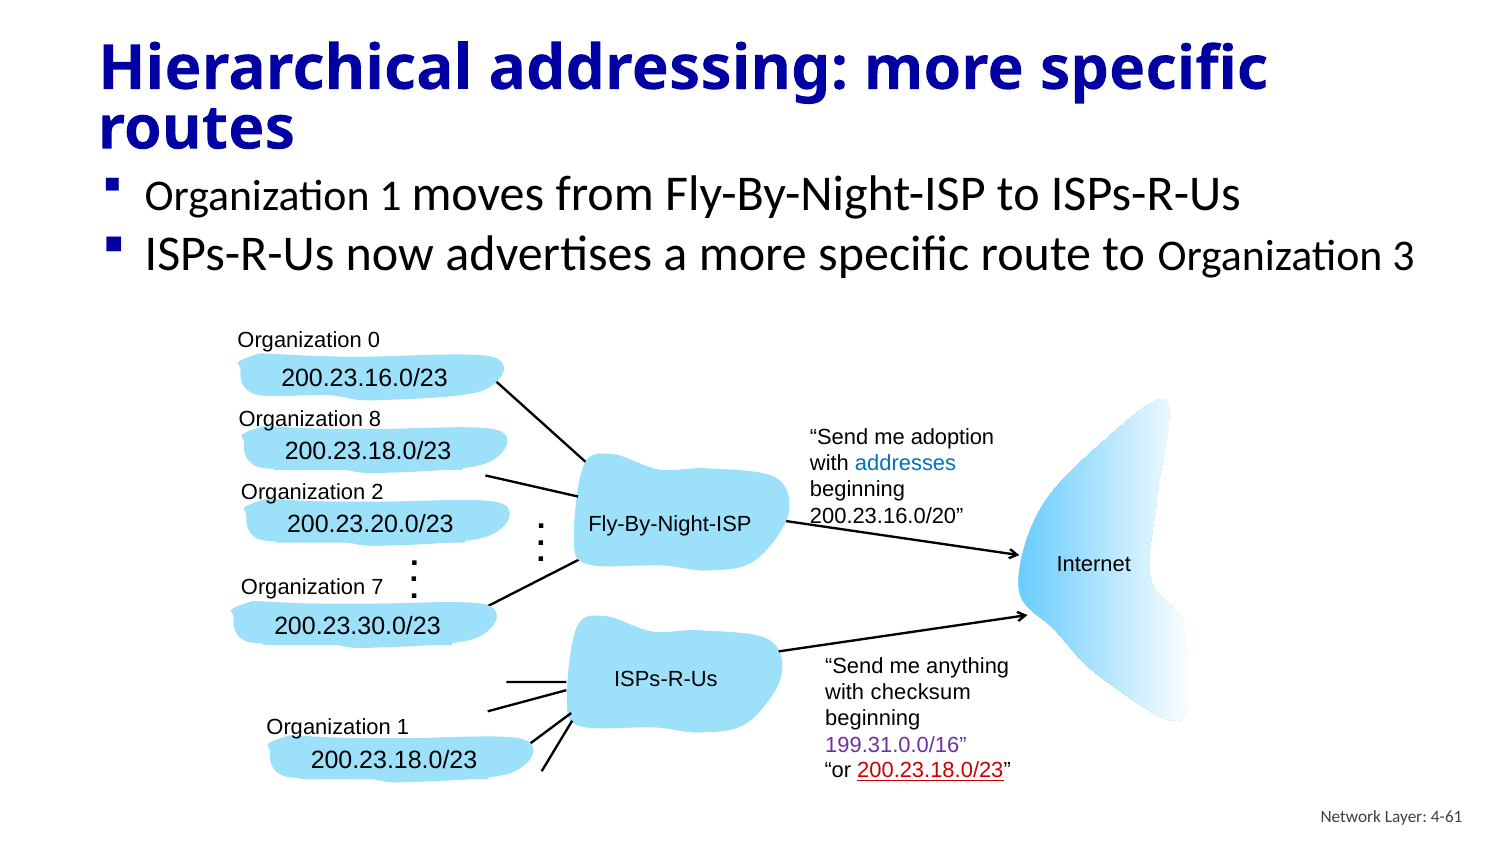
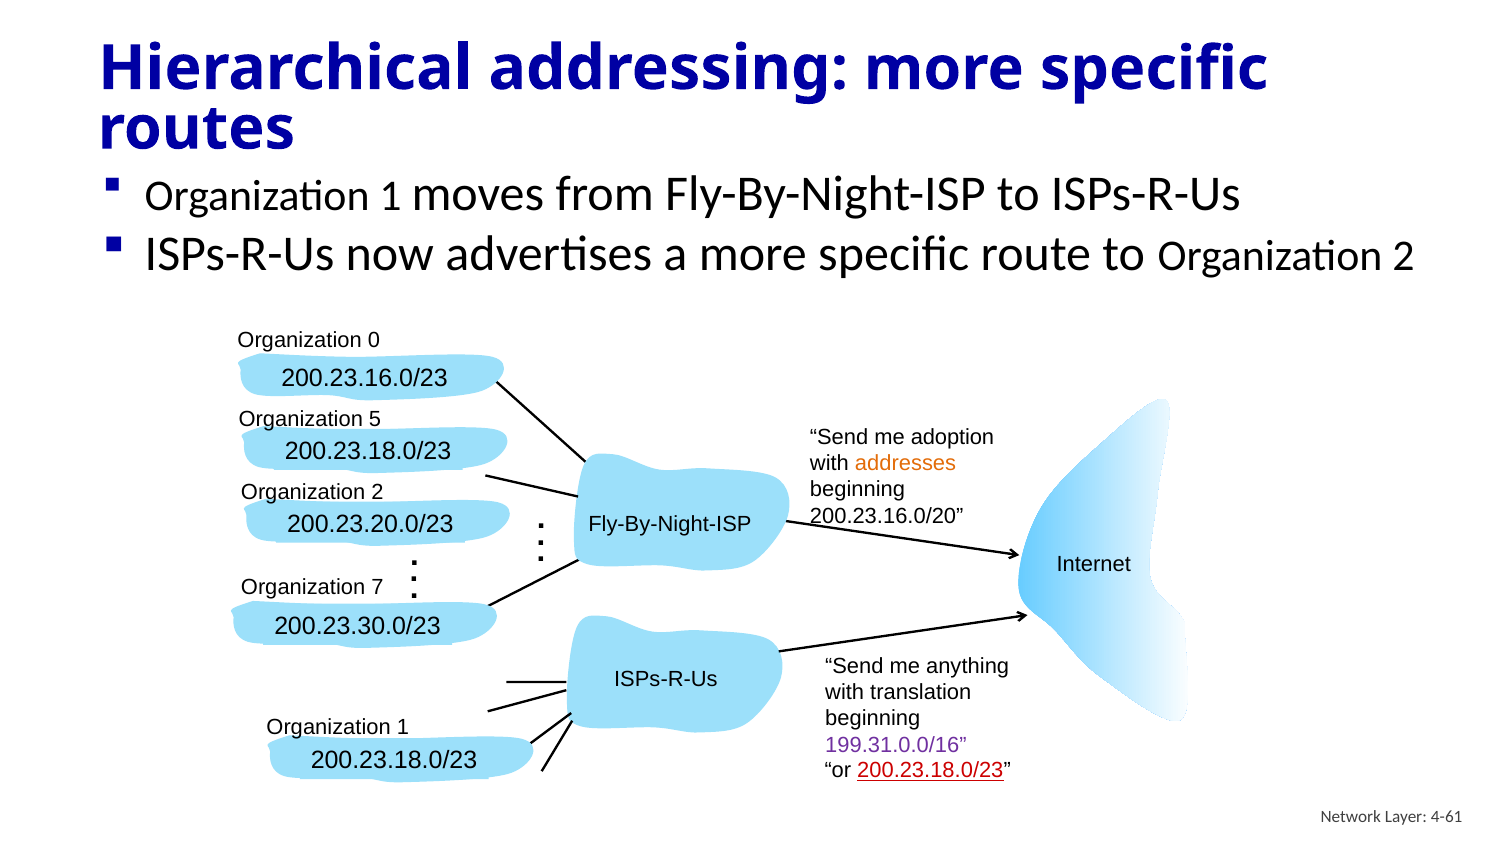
to Organization 3: 3 -> 2
8: 8 -> 5
addresses colour: blue -> orange
checksum: checksum -> translation
